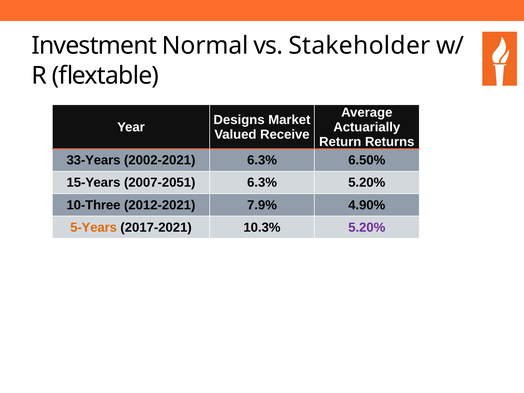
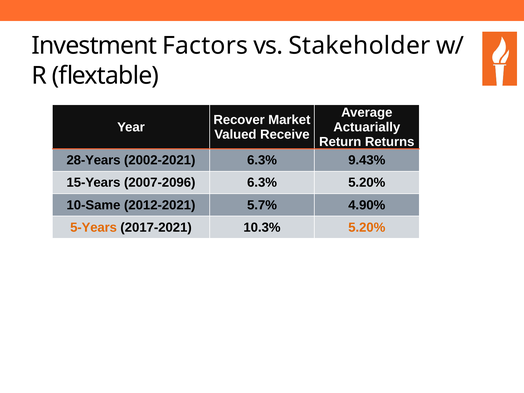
Normal: Normal -> Factors
Designs: Designs -> Recover
33-Years: 33-Years -> 28-Years
6.50%: 6.50% -> 9.43%
2007-2051: 2007-2051 -> 2007-2096
10-Three: 10-Three -> 10-Same
7.9%: 7.9% -> 5.7%
5.20% at (367, 227) colour: purple -> orange
